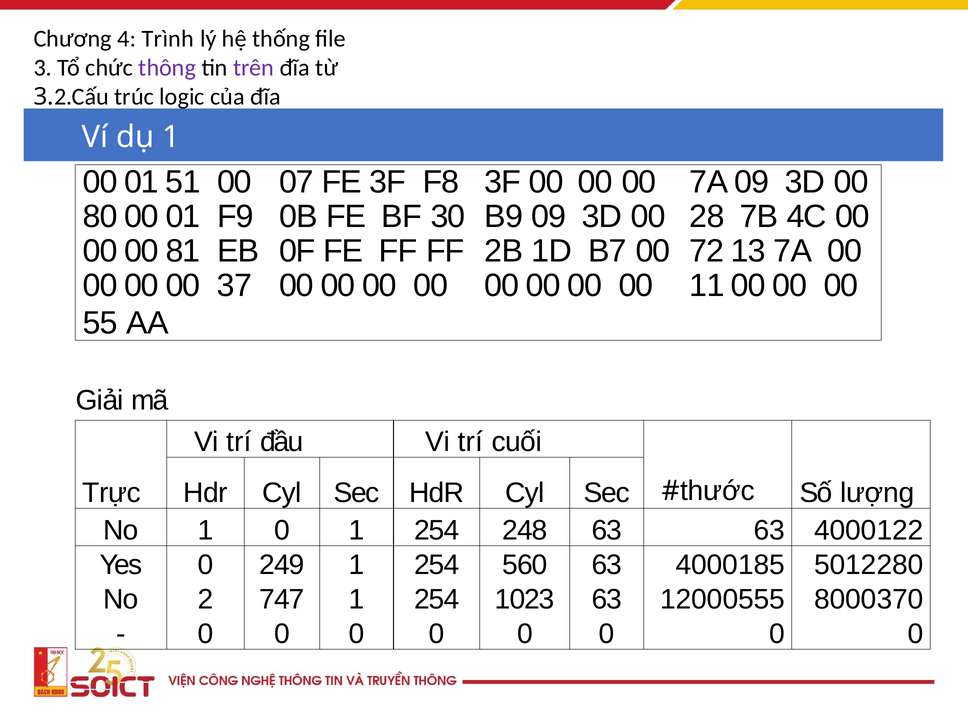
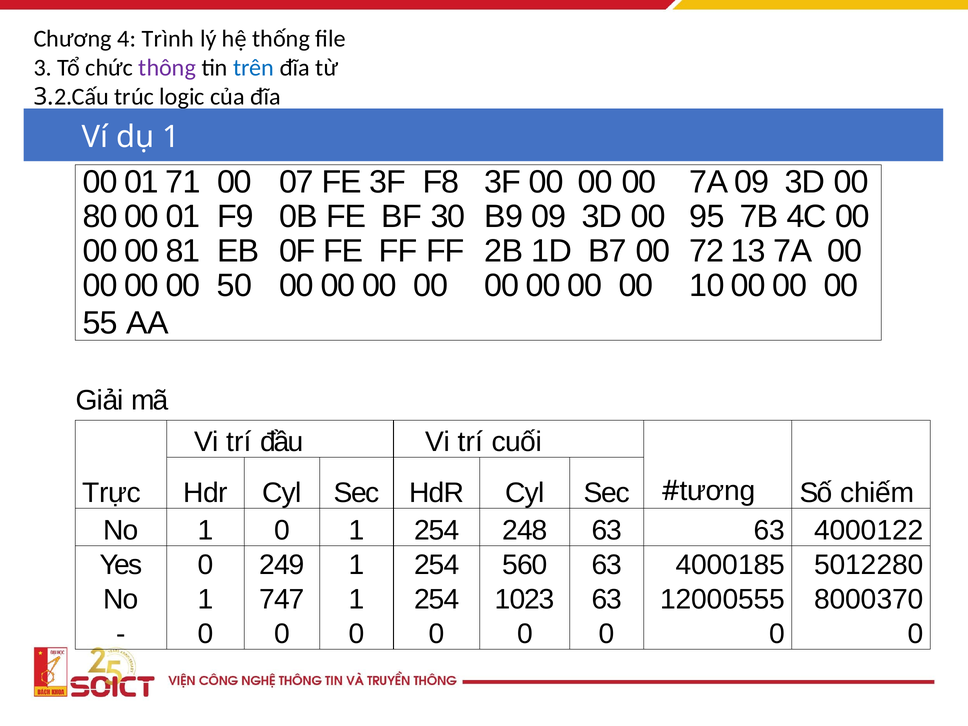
trên colour: purple -> blue
51: 51 -> 71
28: 28 -> 95
37: 37 -> 50
11: 11 -> 10
thước: thước -> tương
lượng: lượng -> chiếm
2 at (205, 599): 2 -> 1
